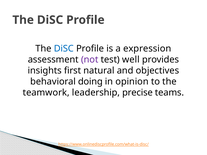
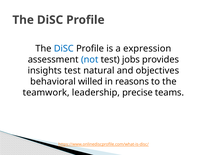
not colour: purple -> blue
well: well -> jobs
insights first: first -> test
doing: doing -> willed
opinion: opinion -> reasons
